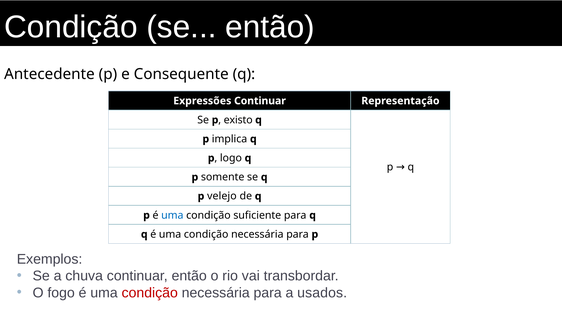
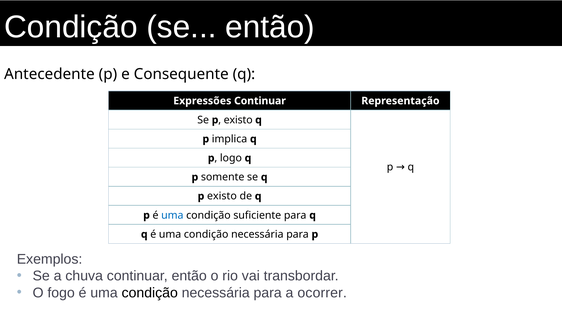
p velejo: velejo -> existo
condição at (150, 293) colour: red -> black
usados: usados -> ocorrer
